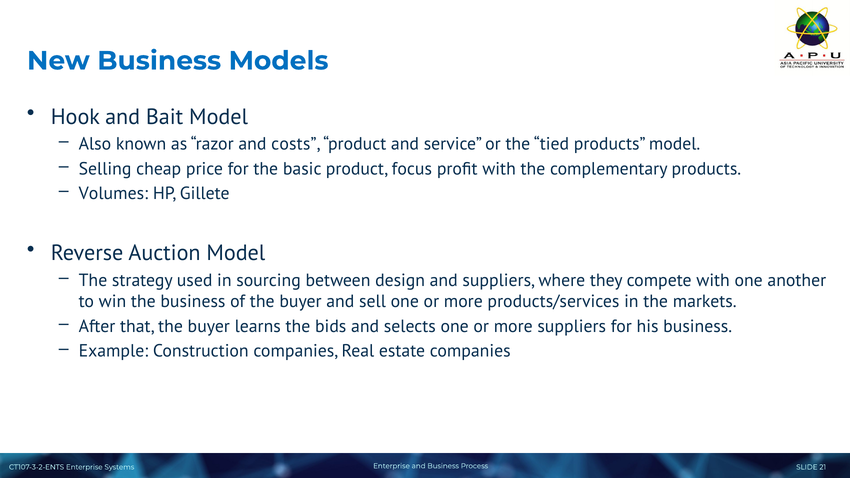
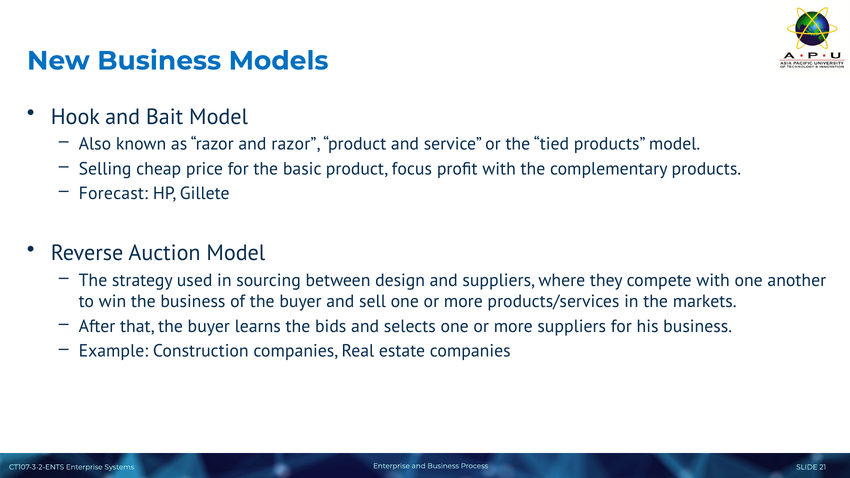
and costs: costs -> razor
Volumes: Volumes -> Forecast
